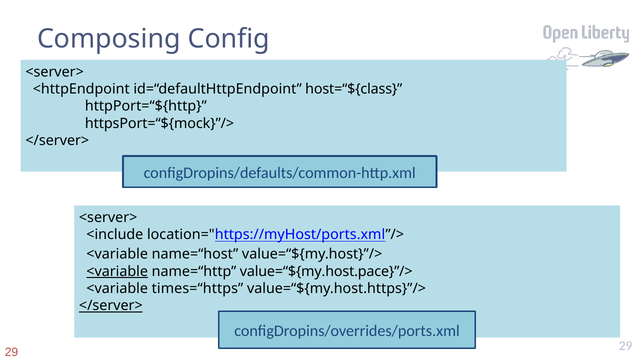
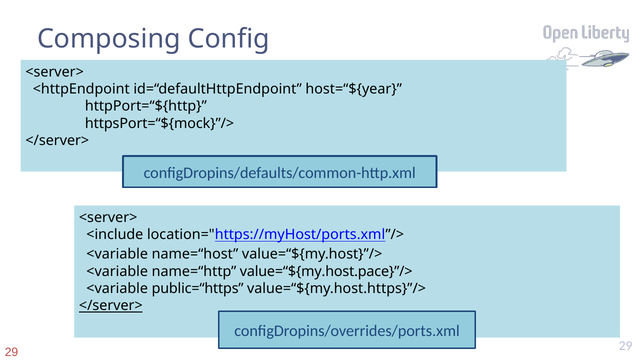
host=“${class: host=“${class -> host=“${year
<variable at (117, 272) underline: present -> none
times=“https: times=“https -> public=“https
